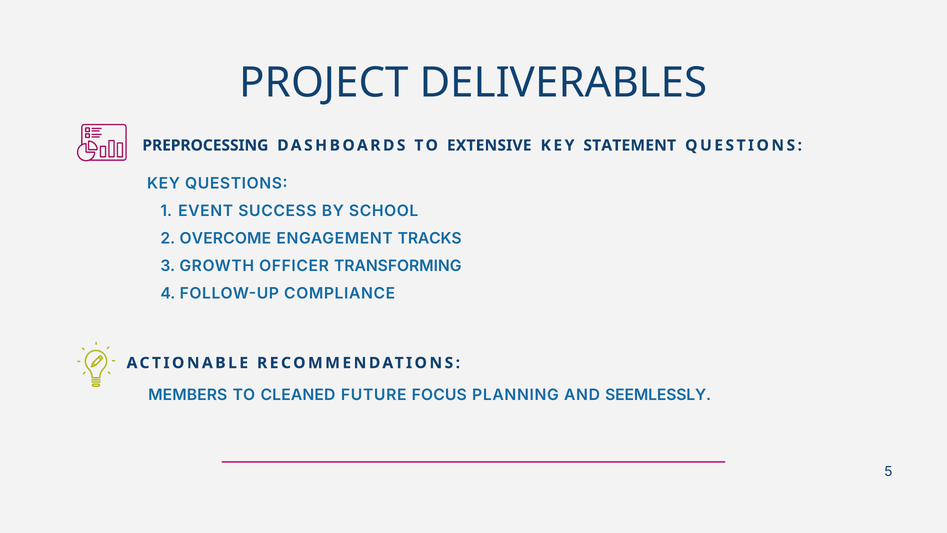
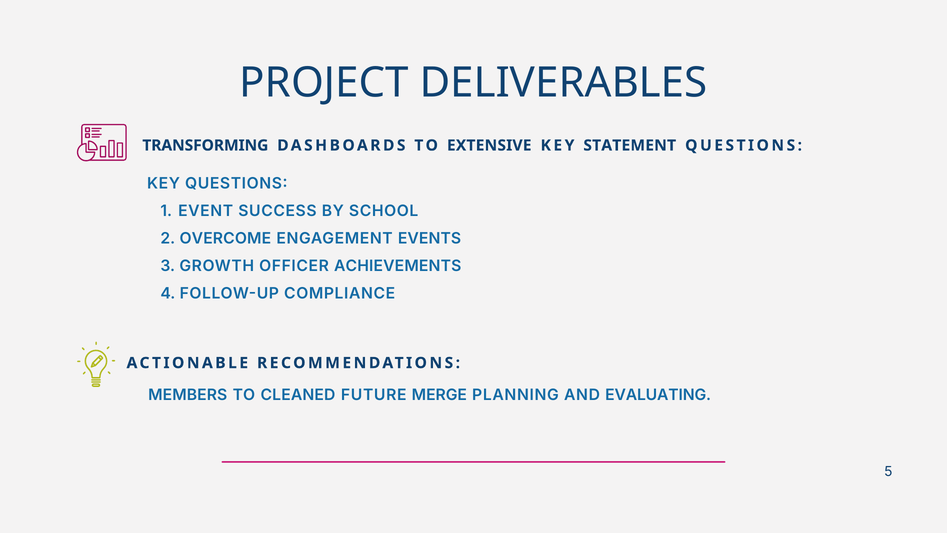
PREPROCESSING: PREPROCESSING -> TRANSFORMING
TRACKS: TRACKS -> EVENTS
TRANSFORMING: TRANSFORMING -> ACHIEVEMENTS
FOCUS: FOCUS -> MERGE
SEEMLESSLY: SEEMLESSLY -> EVALUATING
